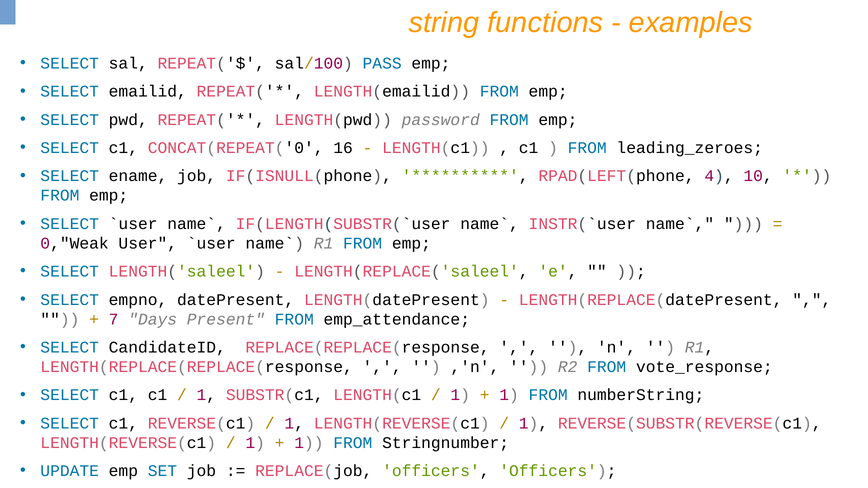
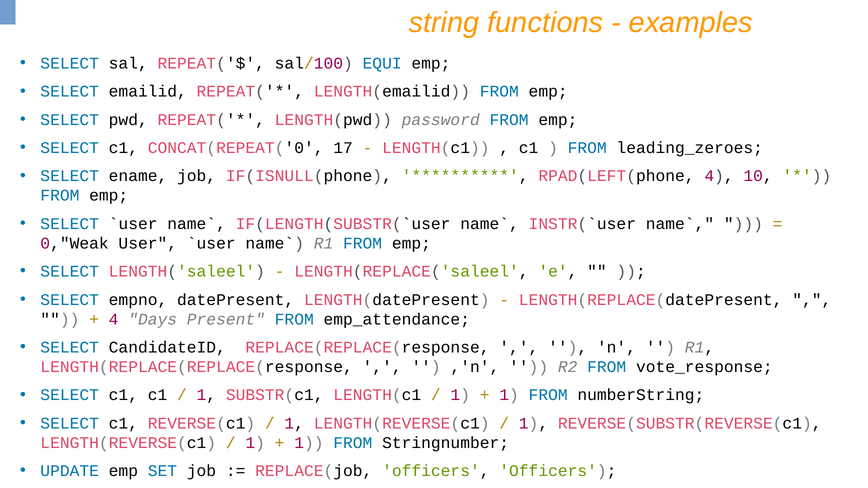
PASS: PASS -> EQUI
16: 16 -> 17
7 at (114, 319): 7 -> 4
